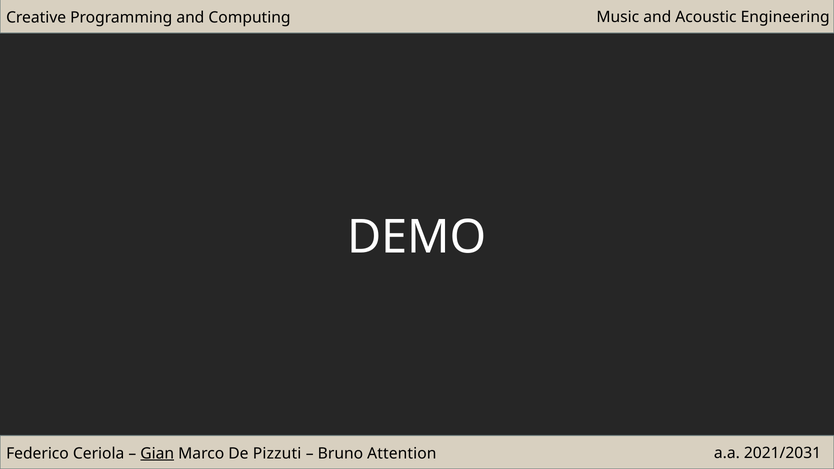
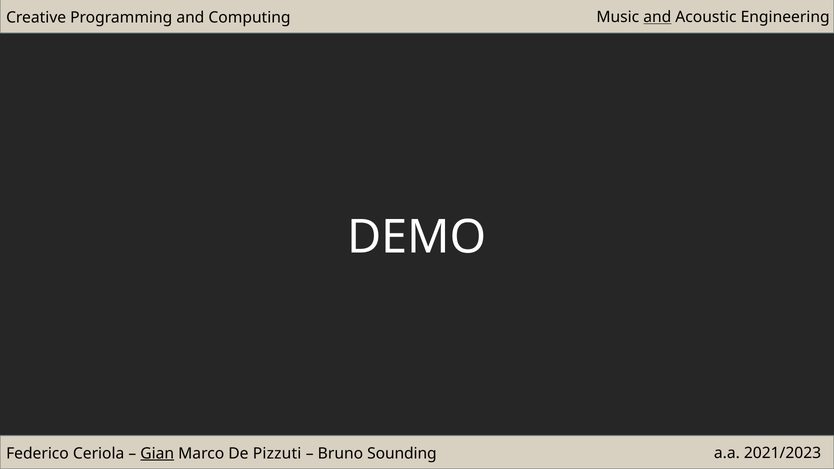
and at (657, 17) underline: none -> present
2021/2031: 2021/2031 -> 2021/2023
Attention: Attention -> Sounding
